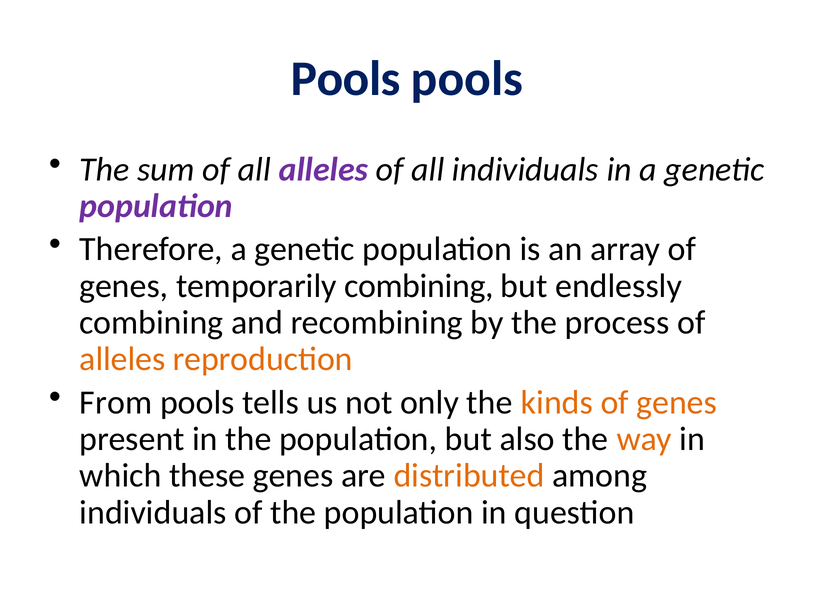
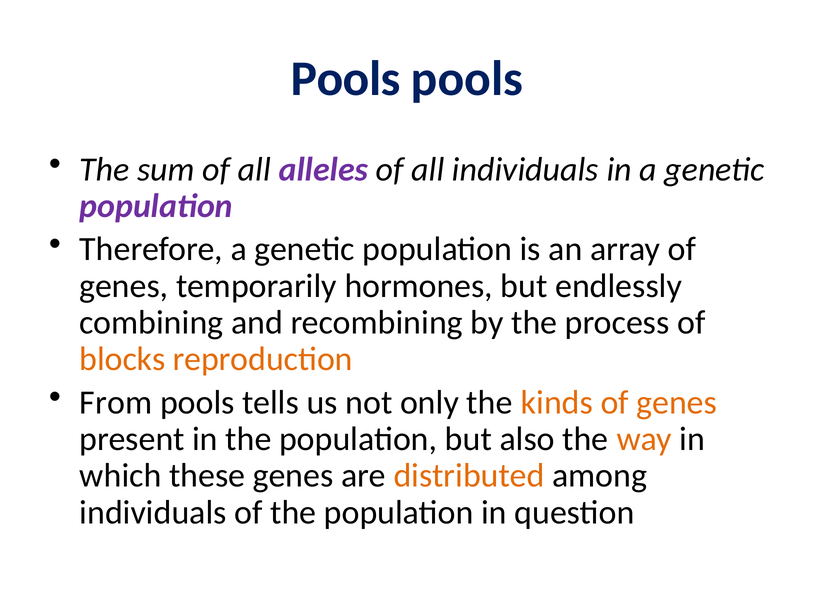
temporarily combining: combining -> hormones
alleles at (122, 359): alleles -> blocks
